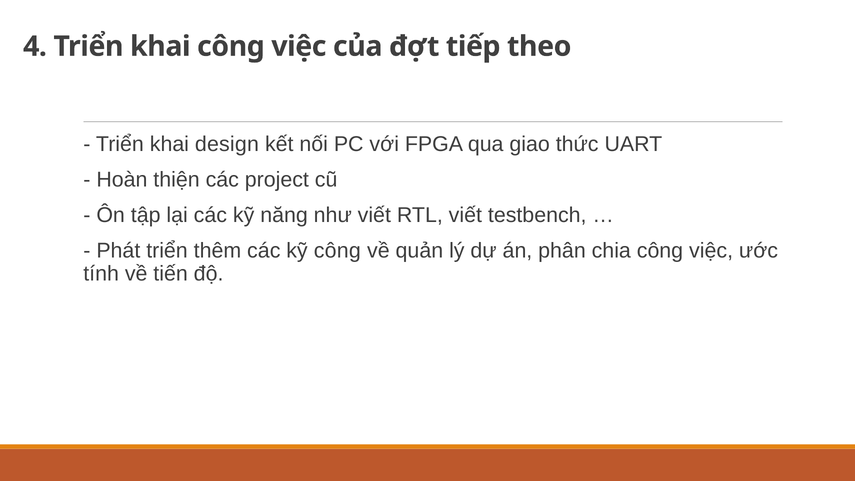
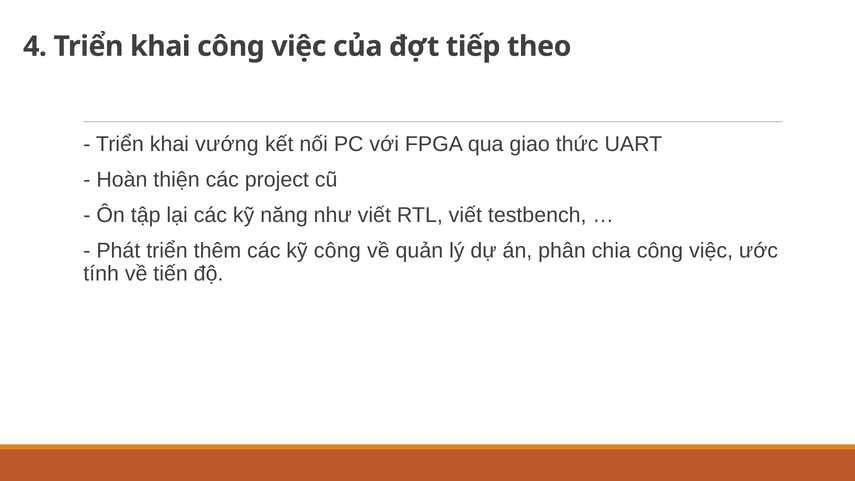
design: design -> vướng
